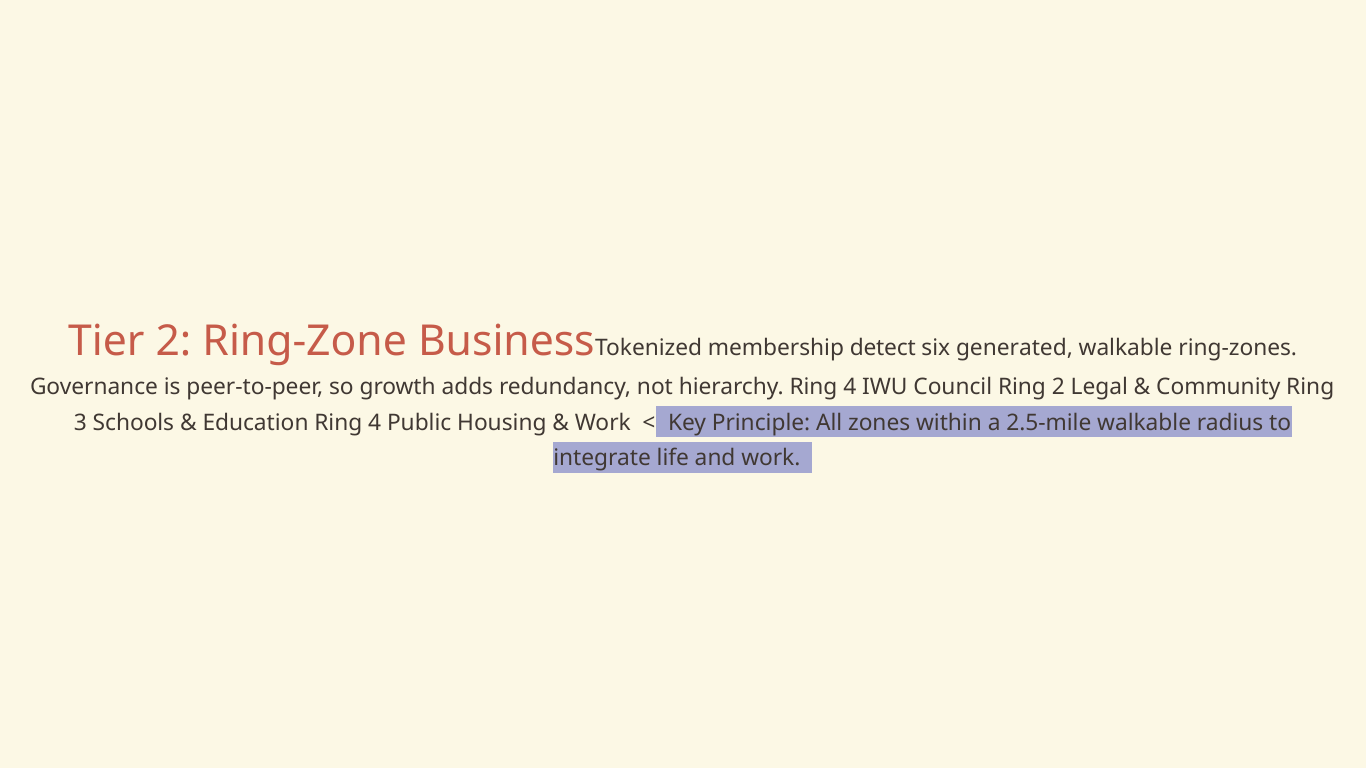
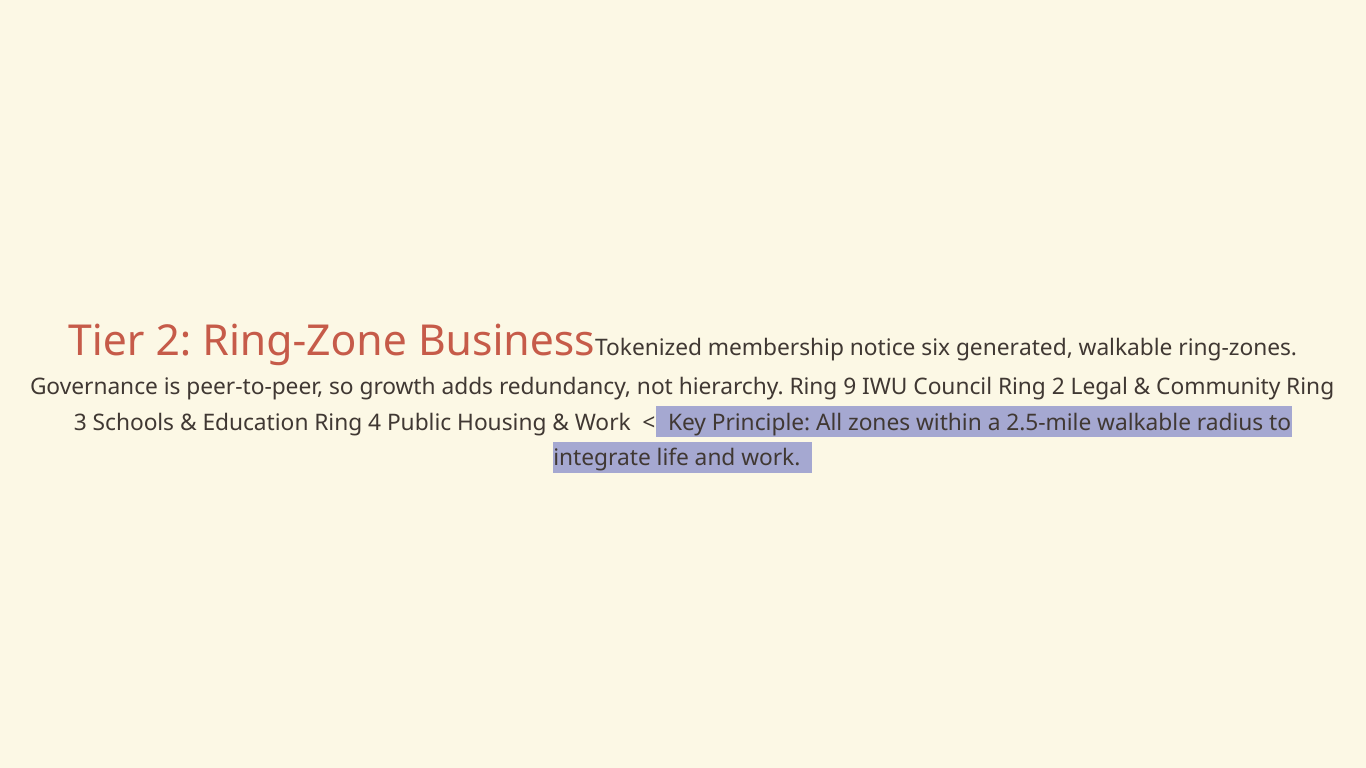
detect: detect -> notice
hierarchy Ring 4: 4 -> 9
